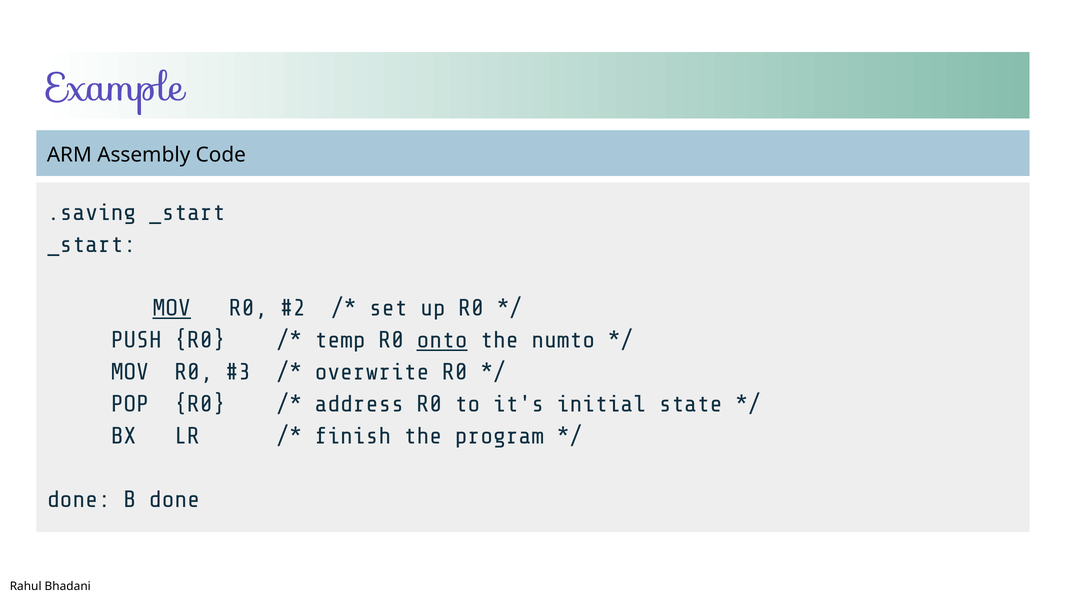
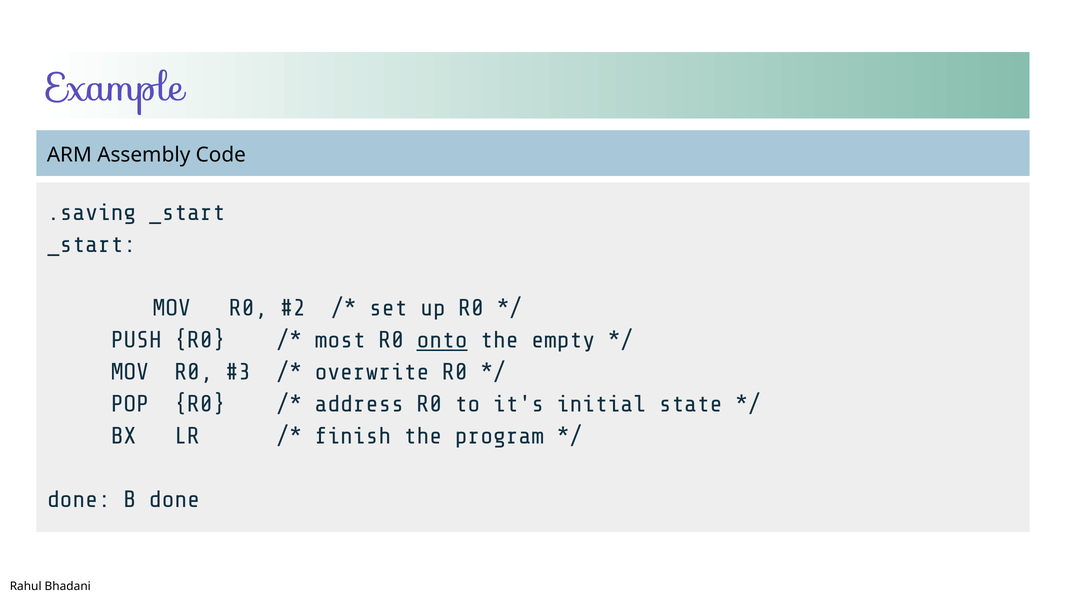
MOV at (172, 308) underline: present -> none
temp: temp -> most
numto: numto -> empty
